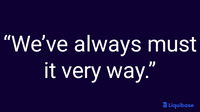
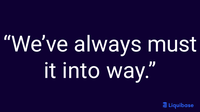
very: very -> into
